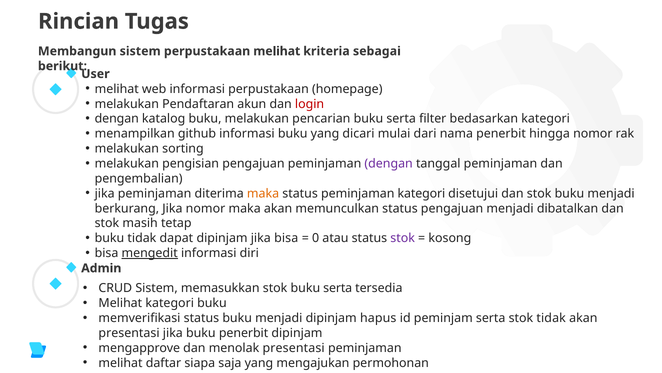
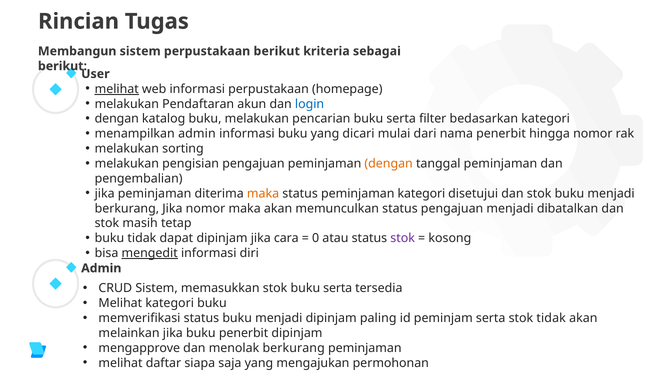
perpustakaan melihat: melihat -> berikut
melihat at (117, 89) underline: none -> present
login colour: red -> blue
menampilkan github: github -> admin
dengan at (389, 163) colour: purple -> orange
jika bisa: bisa -> cara
hapus: hapus -> paling
presentasi at (129, 333): presentasi -> melainkan
menolak presentasi: presentasi -> berkurang
